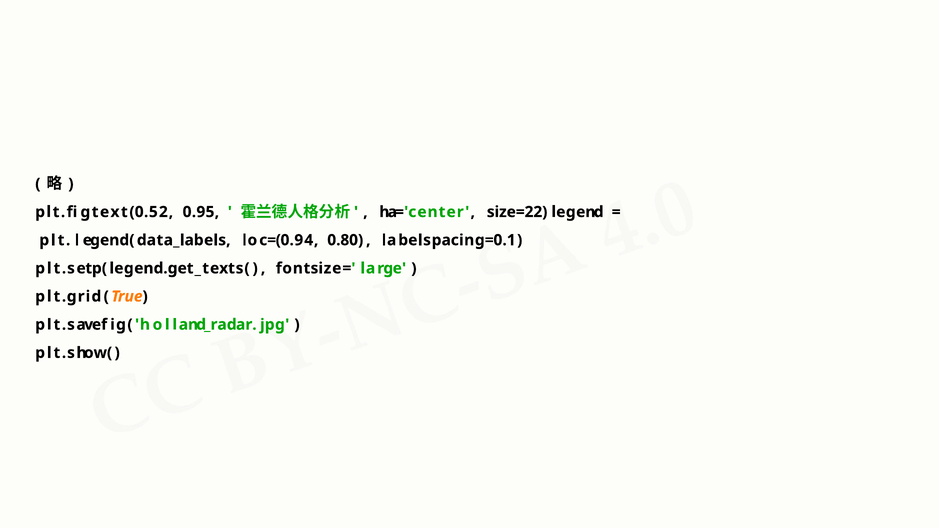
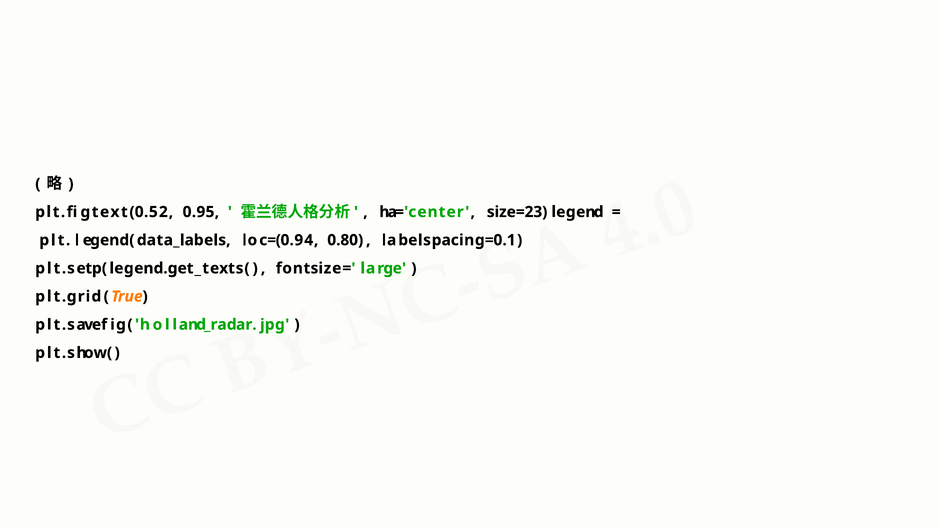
size=22: size=22 -> size=23
